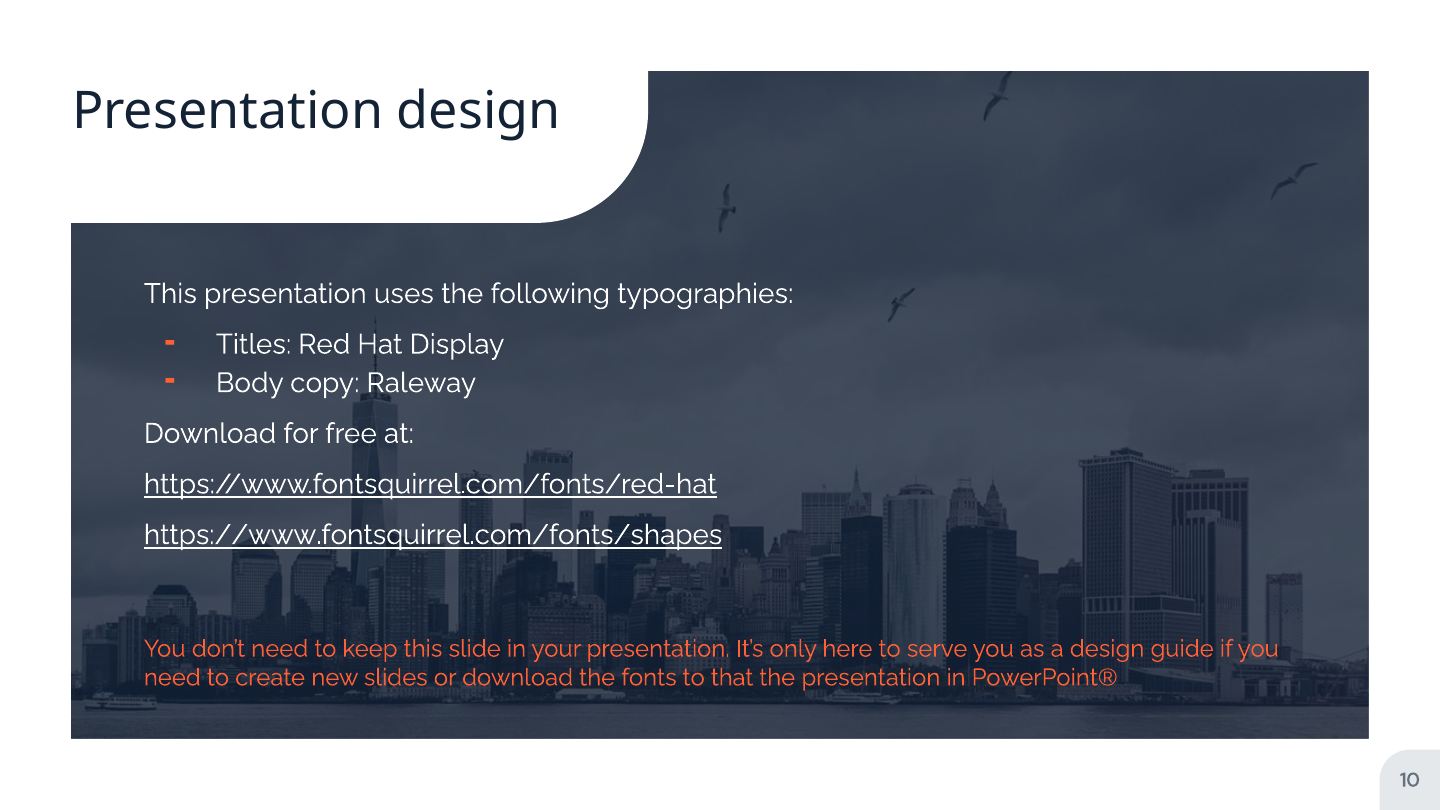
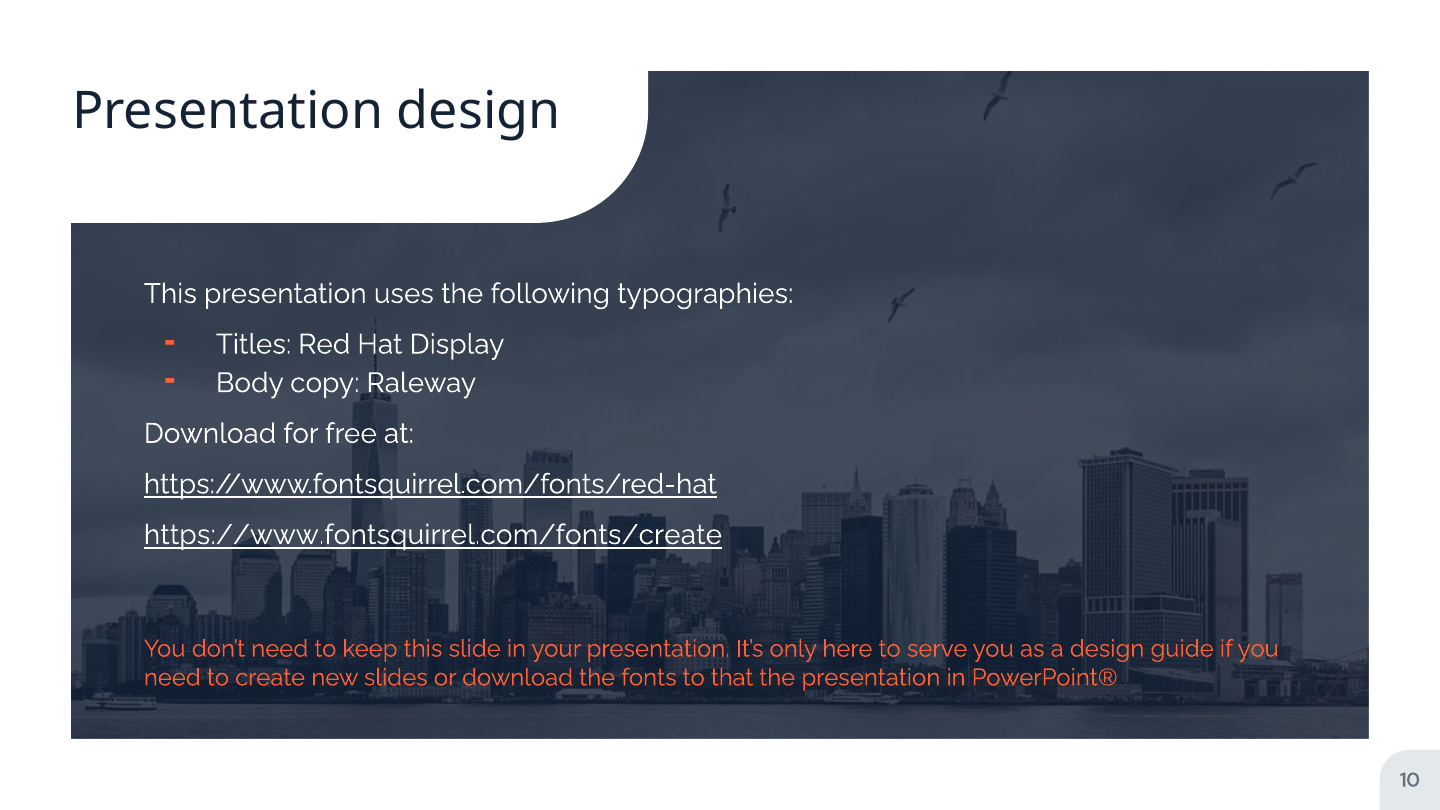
https://www.fontsquirrel.com/fonts/shapes: https://www.fontsquirrel.com/fonts/shapes -> https://www.fontsquirrel.com/fonts/create
